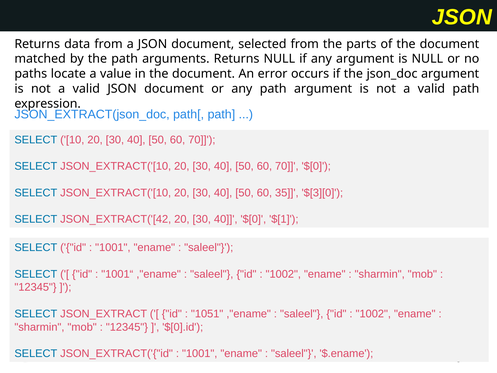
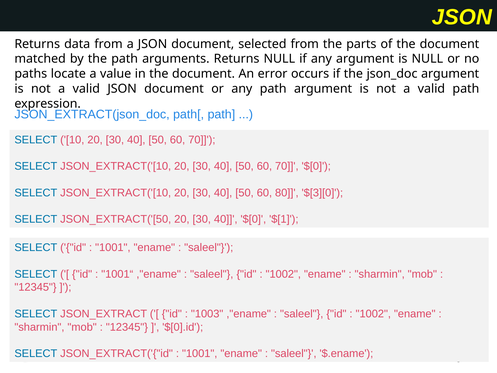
35: 35 -> 80
JSON_EXTRACT('[42: JSON_EXTRACT('[42 -> JSON_EXTRACT('[50
1051: 1051 -> 1003
